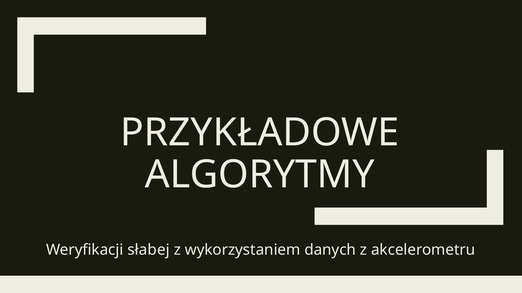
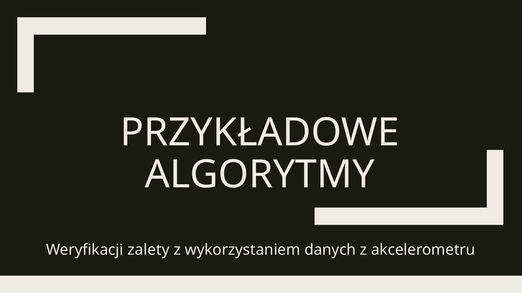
słabej: słabej -> zalety
